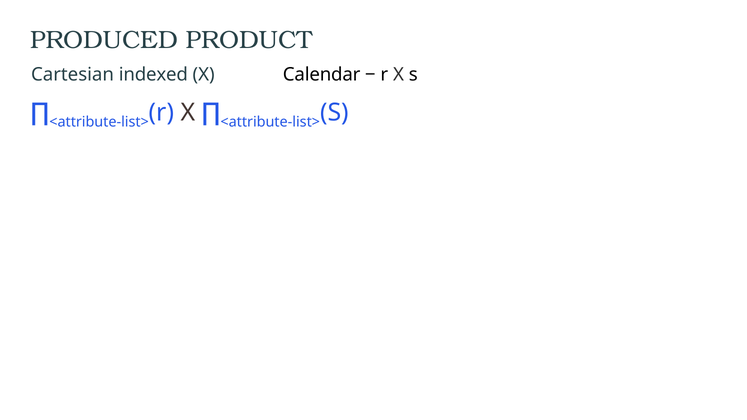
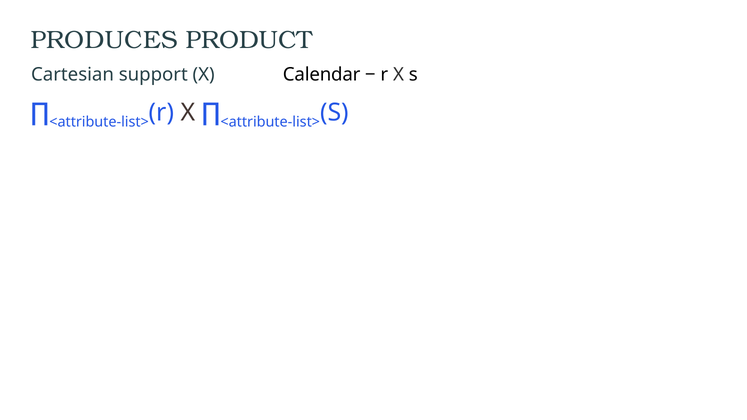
PRODUCED: PRODUCED -> PRODUCES
indexed: indexed -> support
